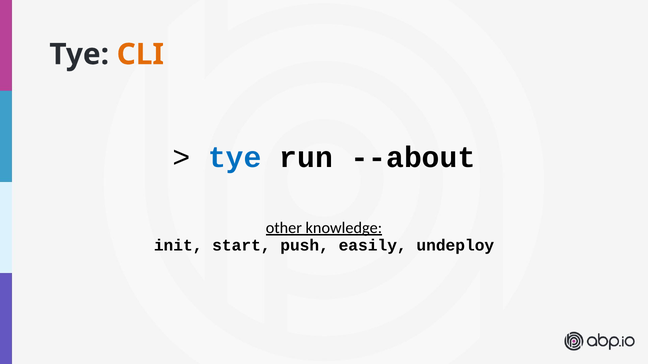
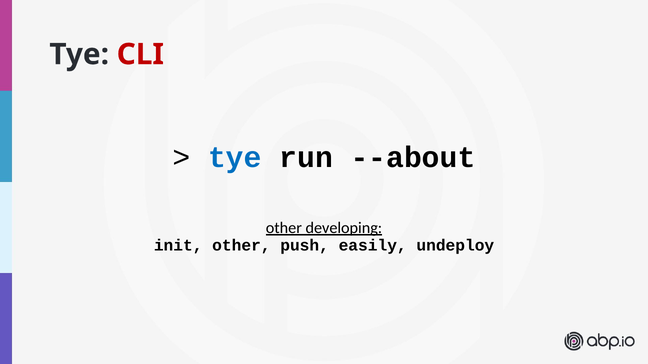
CLI colour: orange -> red
knowledge: knowledge -> developing
init start: start -> other
